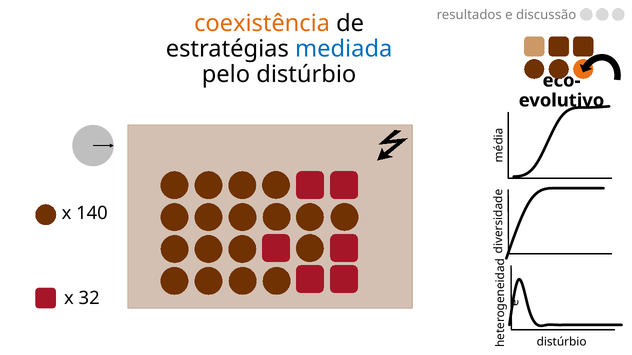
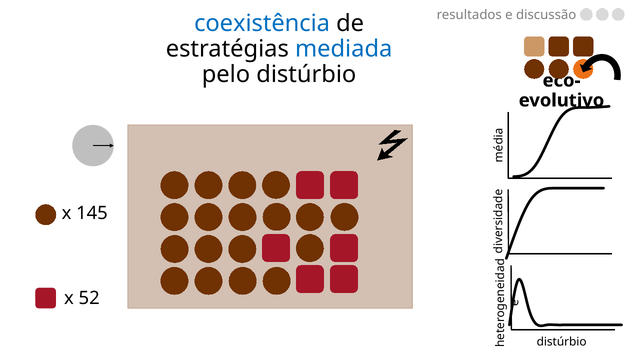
coexistência colour: orange -> blue
140: 140 -> 145
32: 32 -> 52
